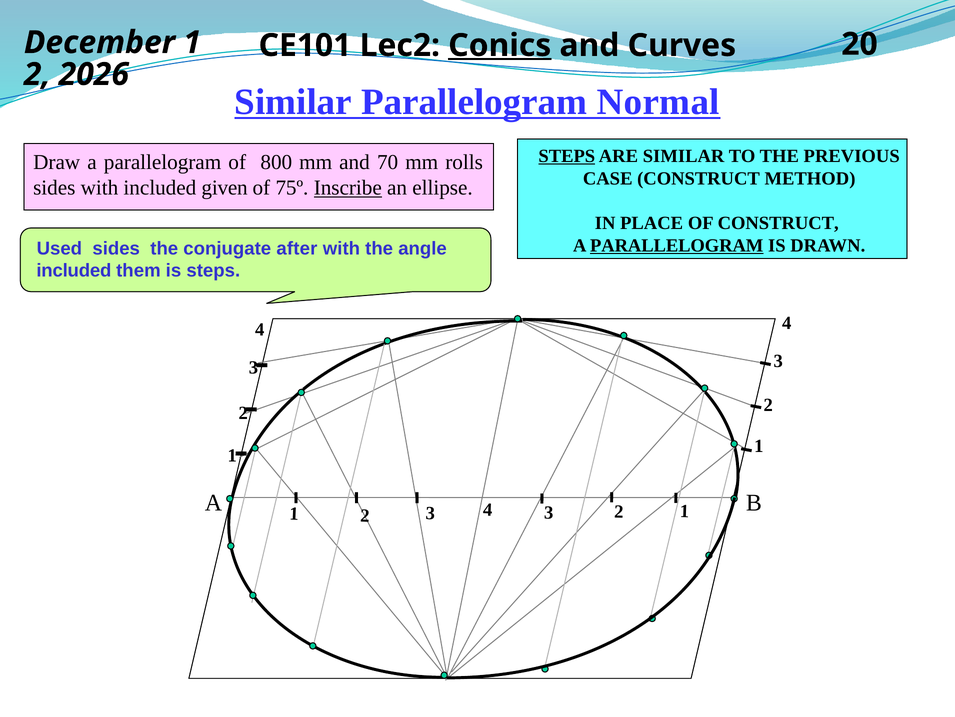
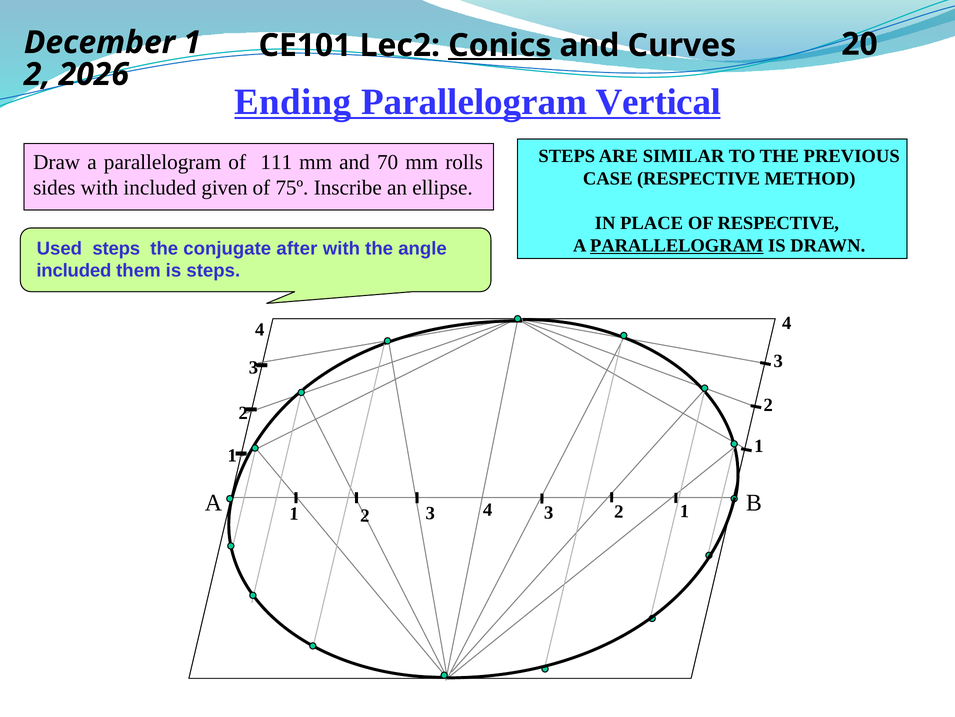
Similar at (293, 102): Similar -> Ending
Normal: Normal -> Vertical
STEPS at (567, 156) underline: present -> none
800: 800 -> 111
CASE CONSTRUCT: CONSTRUCT -> RESPECTIVE
Inscribe underline: present -> none
OF CONSTRUCT: CONSTRUCT -> RESPECTIVE
Used sides: sides -> steps
